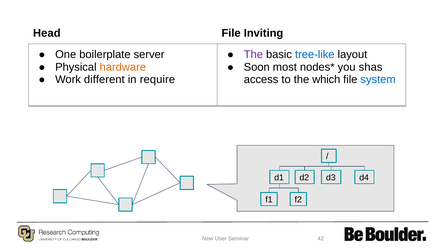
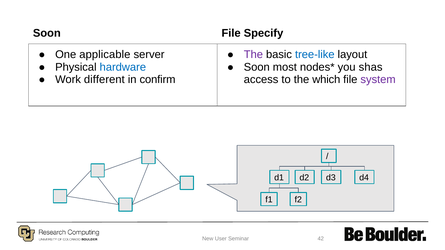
Head at (47, 33): Head -> Soon
Inviting: Inviting -> Specify
boilerplate: boilerplate -> applicable
hardware colour: orange -> blue
require: require -> confirm
system colour: blue -> purple
